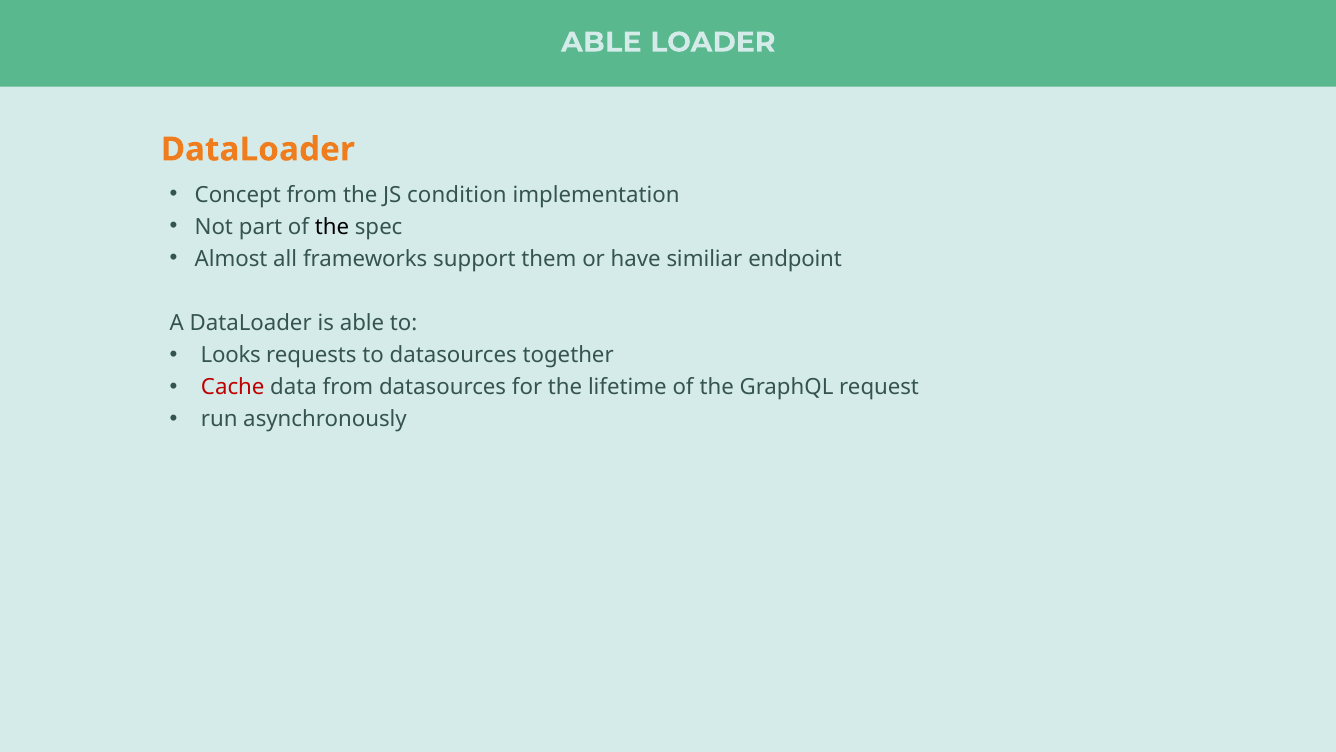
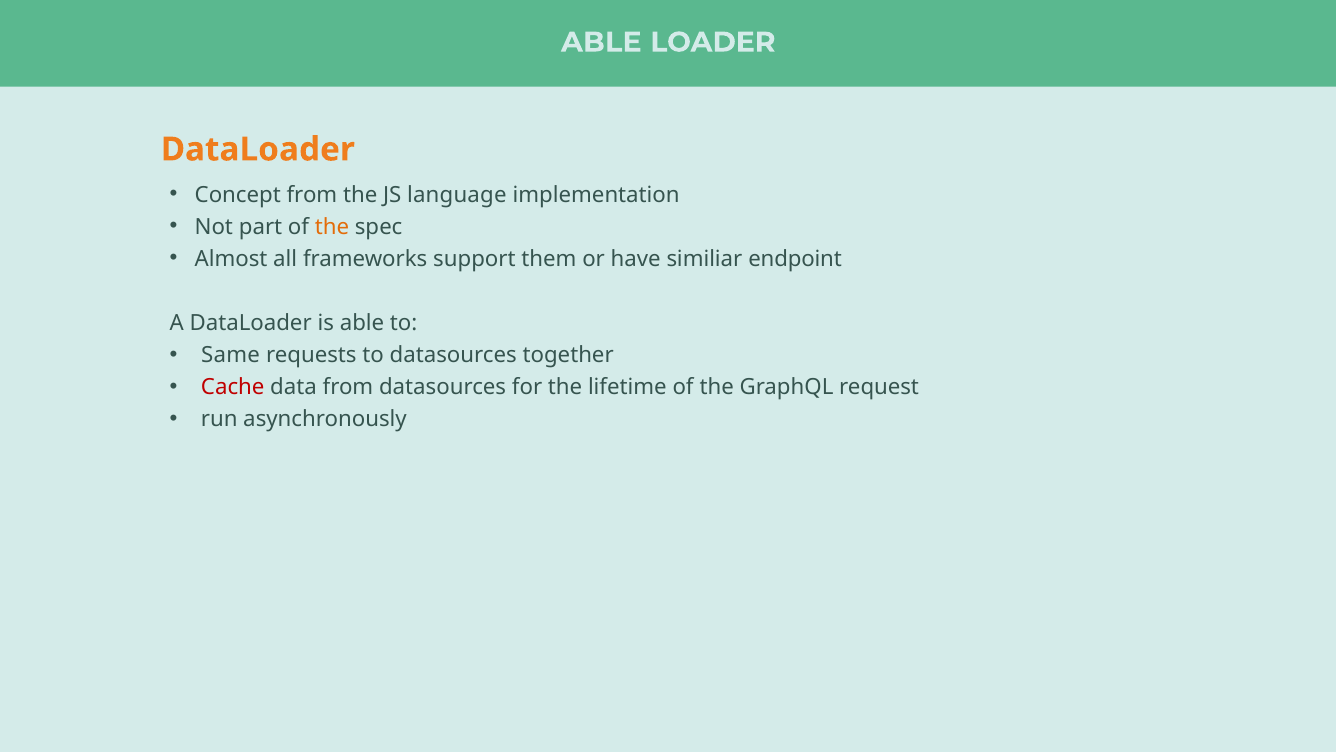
condition: condition -> language
the at (332, 227) colour: black -> orange
Looks: Looks -> Same
